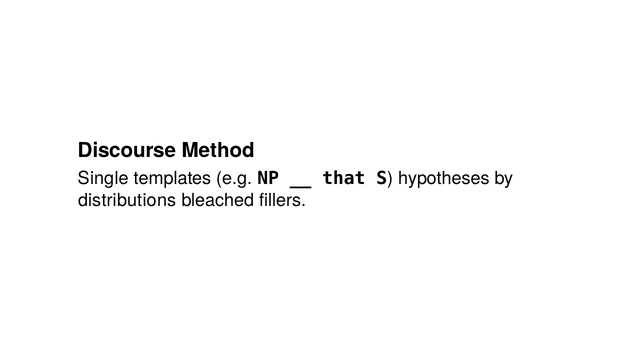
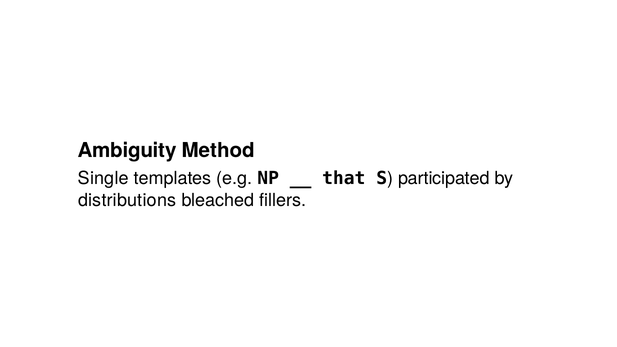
Discourse: Discourse -> Ambiguity
hypotheses: hypotheses -> participated
